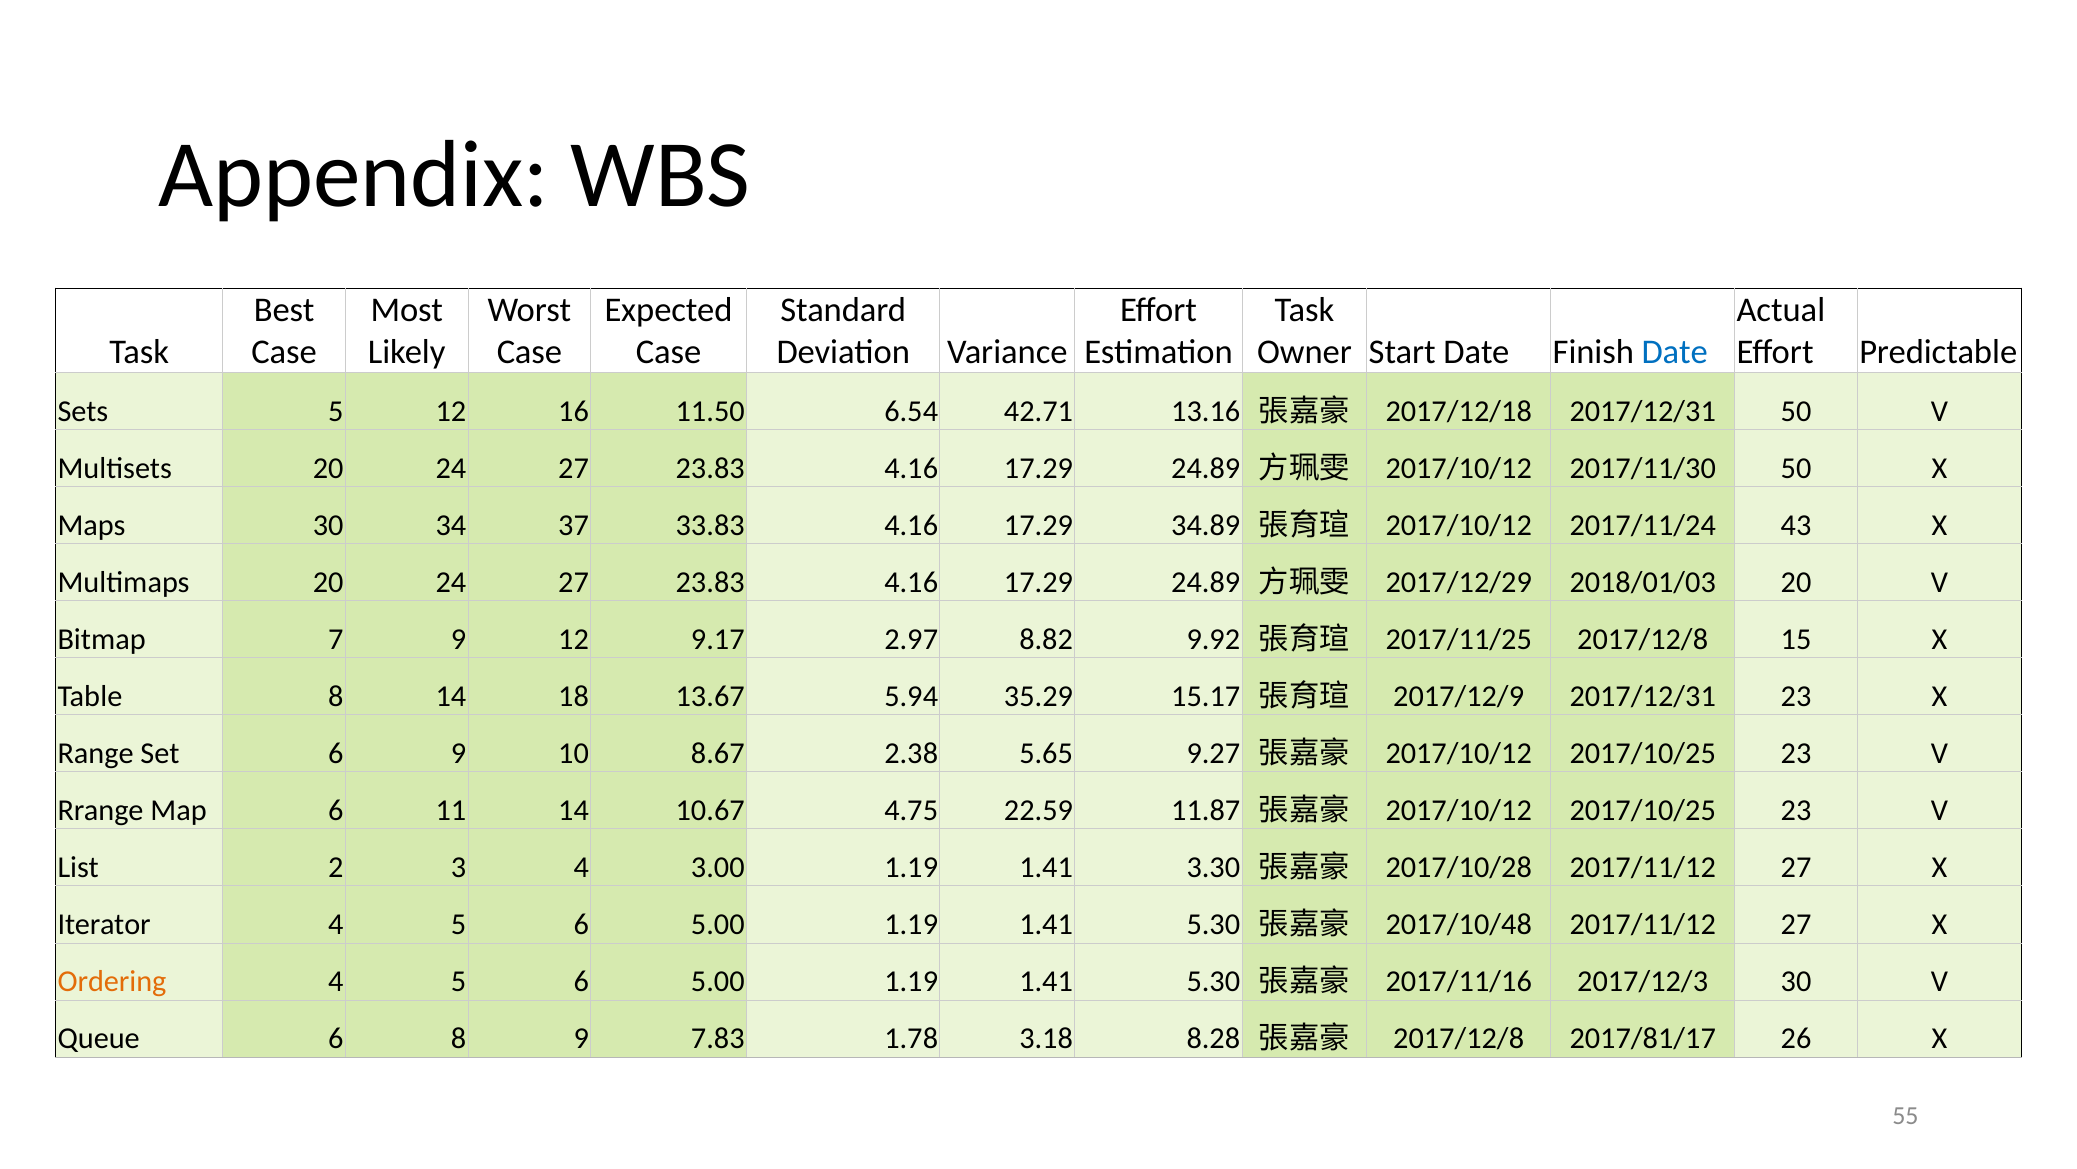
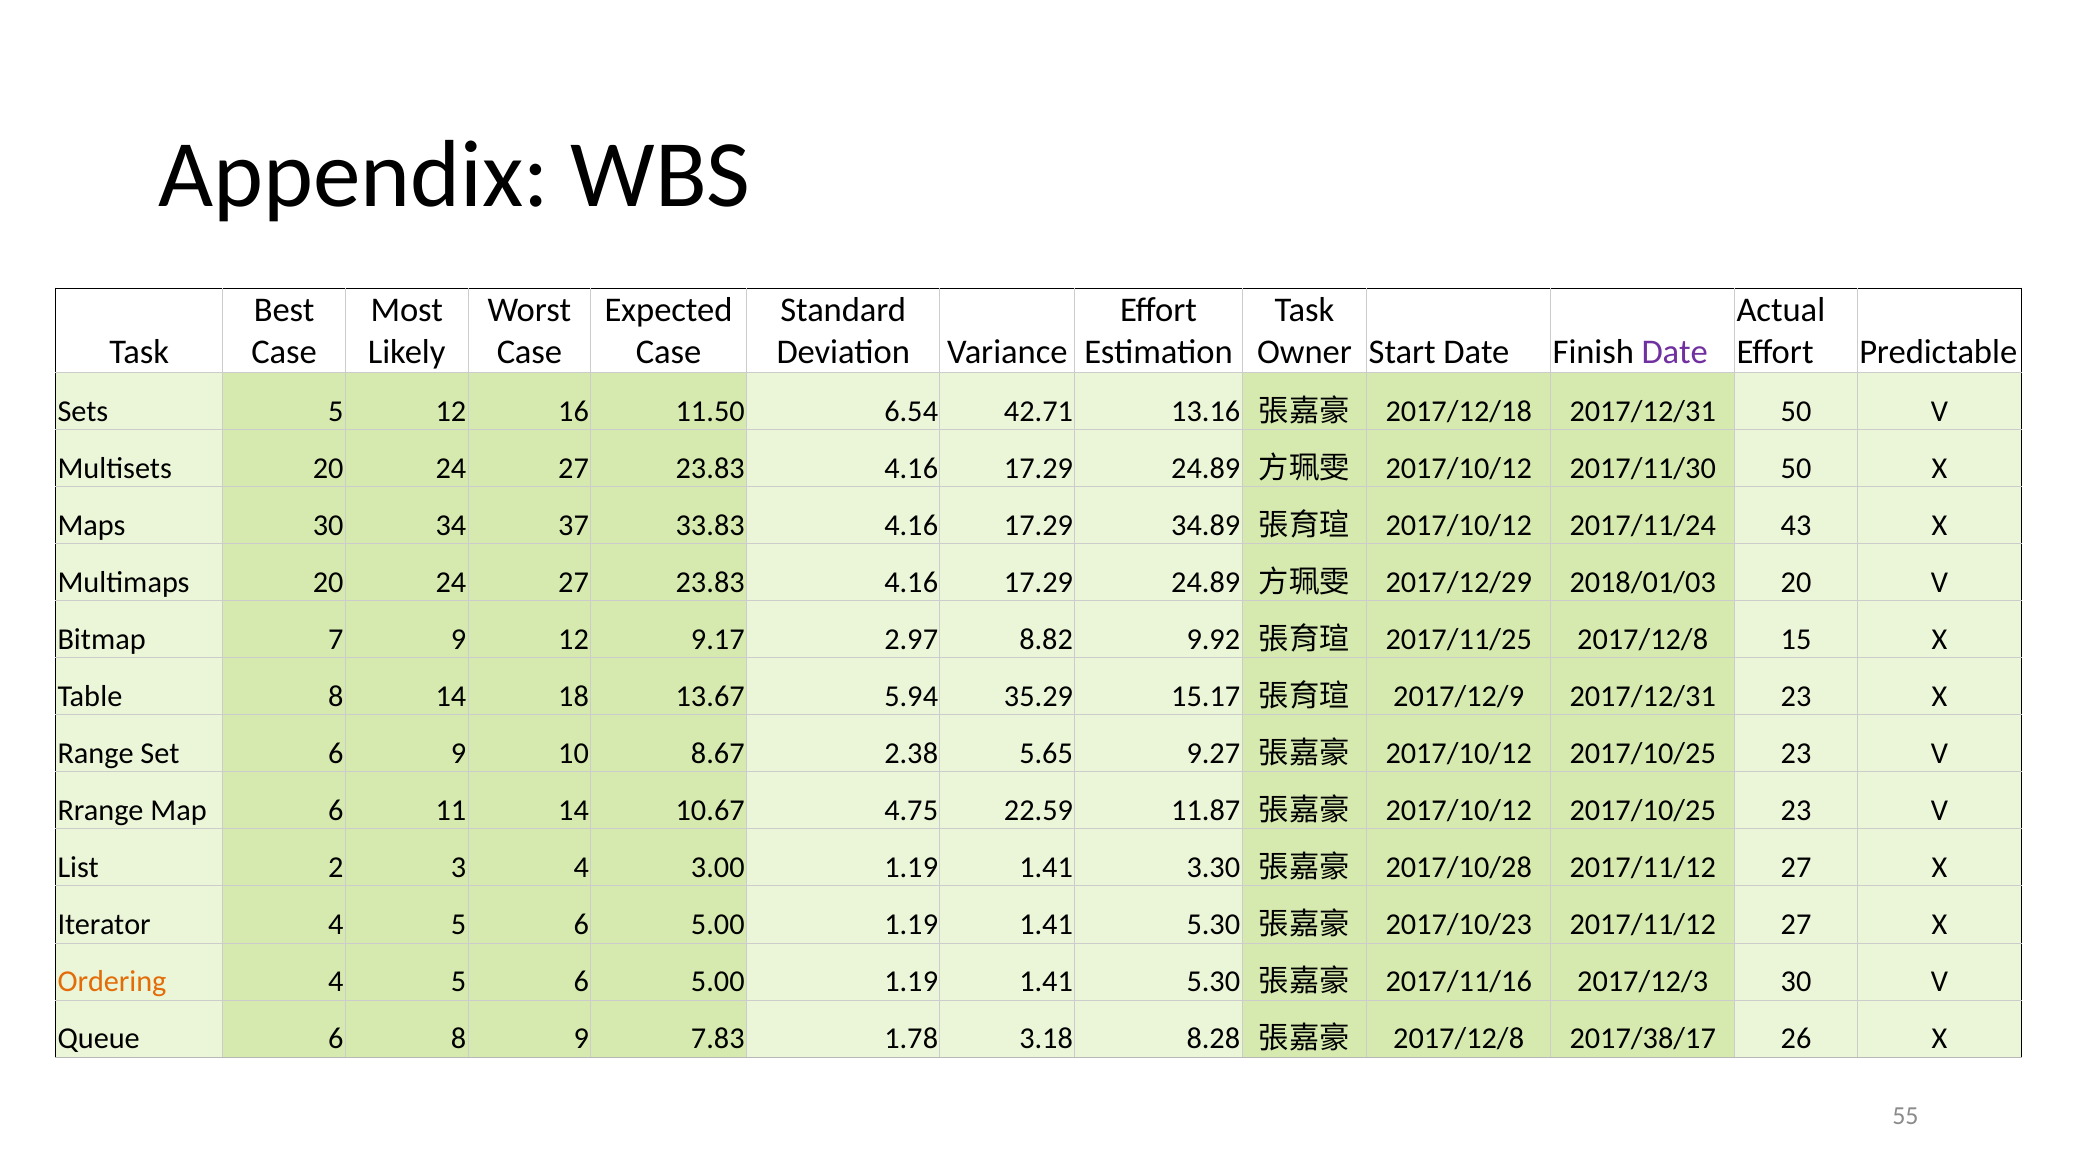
Date at (1675, 352) colour: blue -> purple
2017/10/48: 2017/10/48 -> 2017/10/23
2017/81/17: 2017/81/17 -> 2017/38/17
